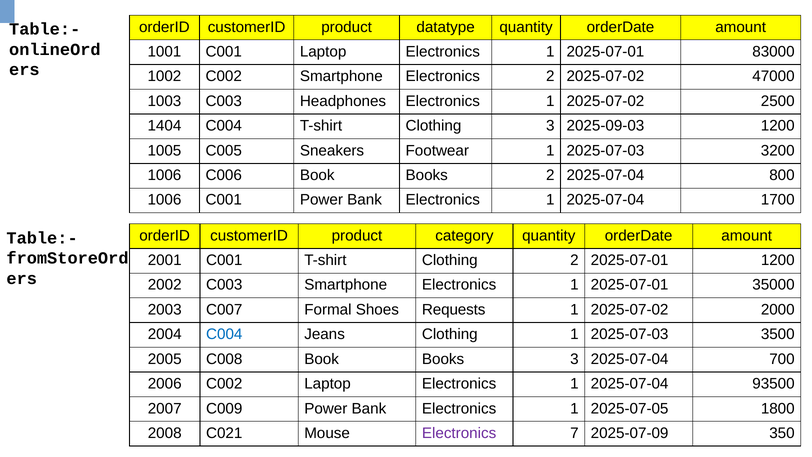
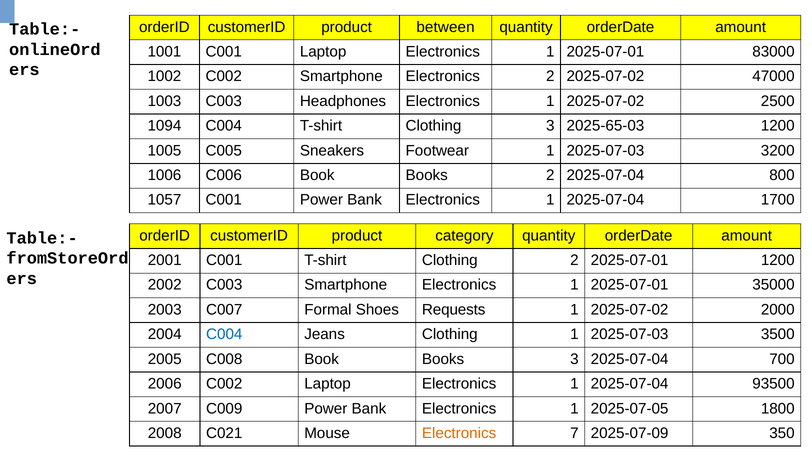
datatype: datatype -> between
1404: 1404 -> 1094
2025-09-03: 2025-09-03 -> 2025-65-03
1006 at (164, 200): 1006 -> 1057
Electronics at (459, 433) colour: purple -> orange
